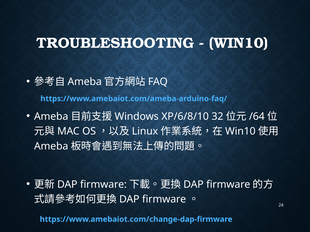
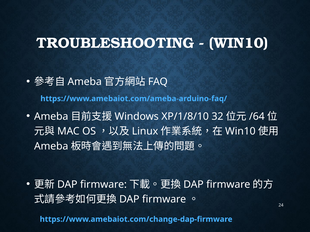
XP/6/8/10: XP/6/8/10 -> XP/1/8/10
